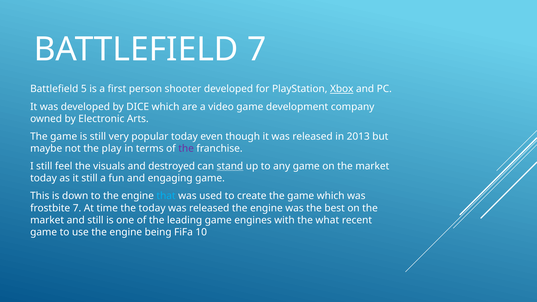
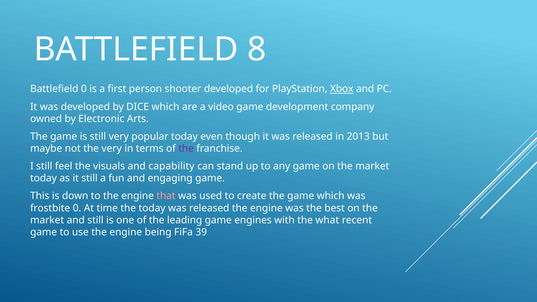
BATTLEFIELD 7: 7 -> 8
Battlefield 5: 5 -> 0
the play: play -> very
destroyed: destroyed -> capability
stand underline: present -> none
that colour: light blue -> pink
frostbite 7: 7 -> 0
10: 10 -> 39
